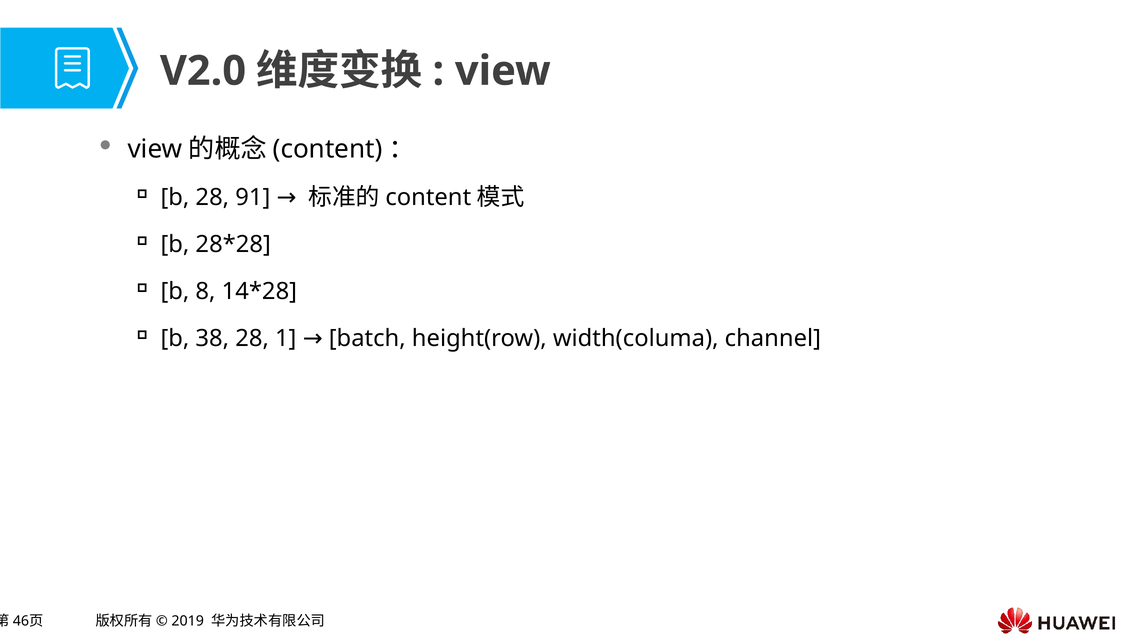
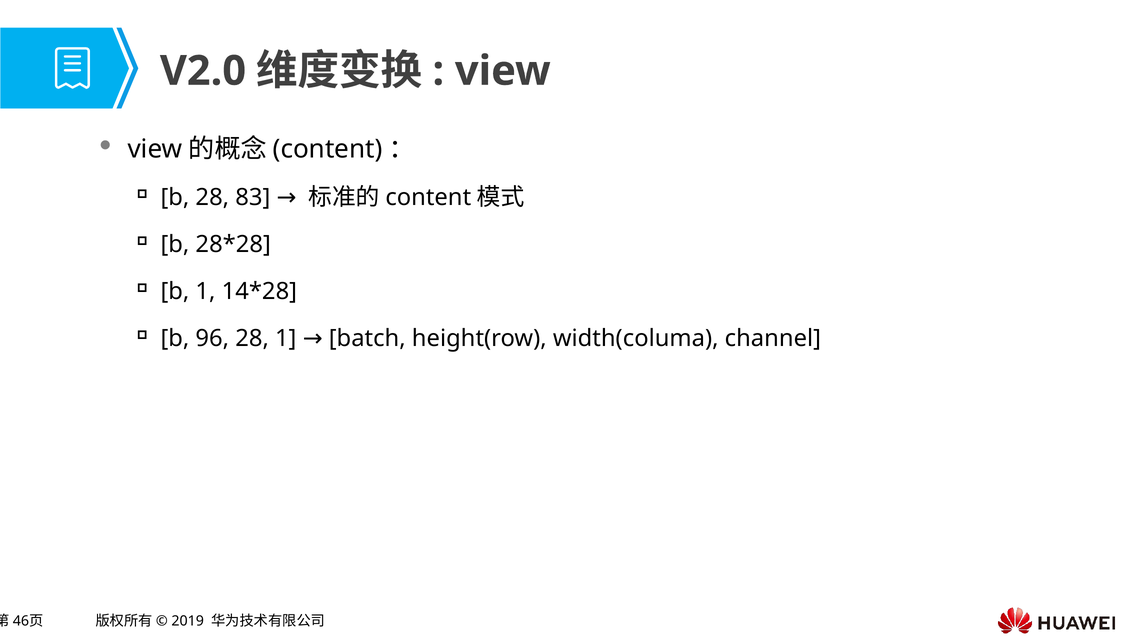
91: 91 -> 83
b 8: 8 -> 1
38: 38 -> 96
